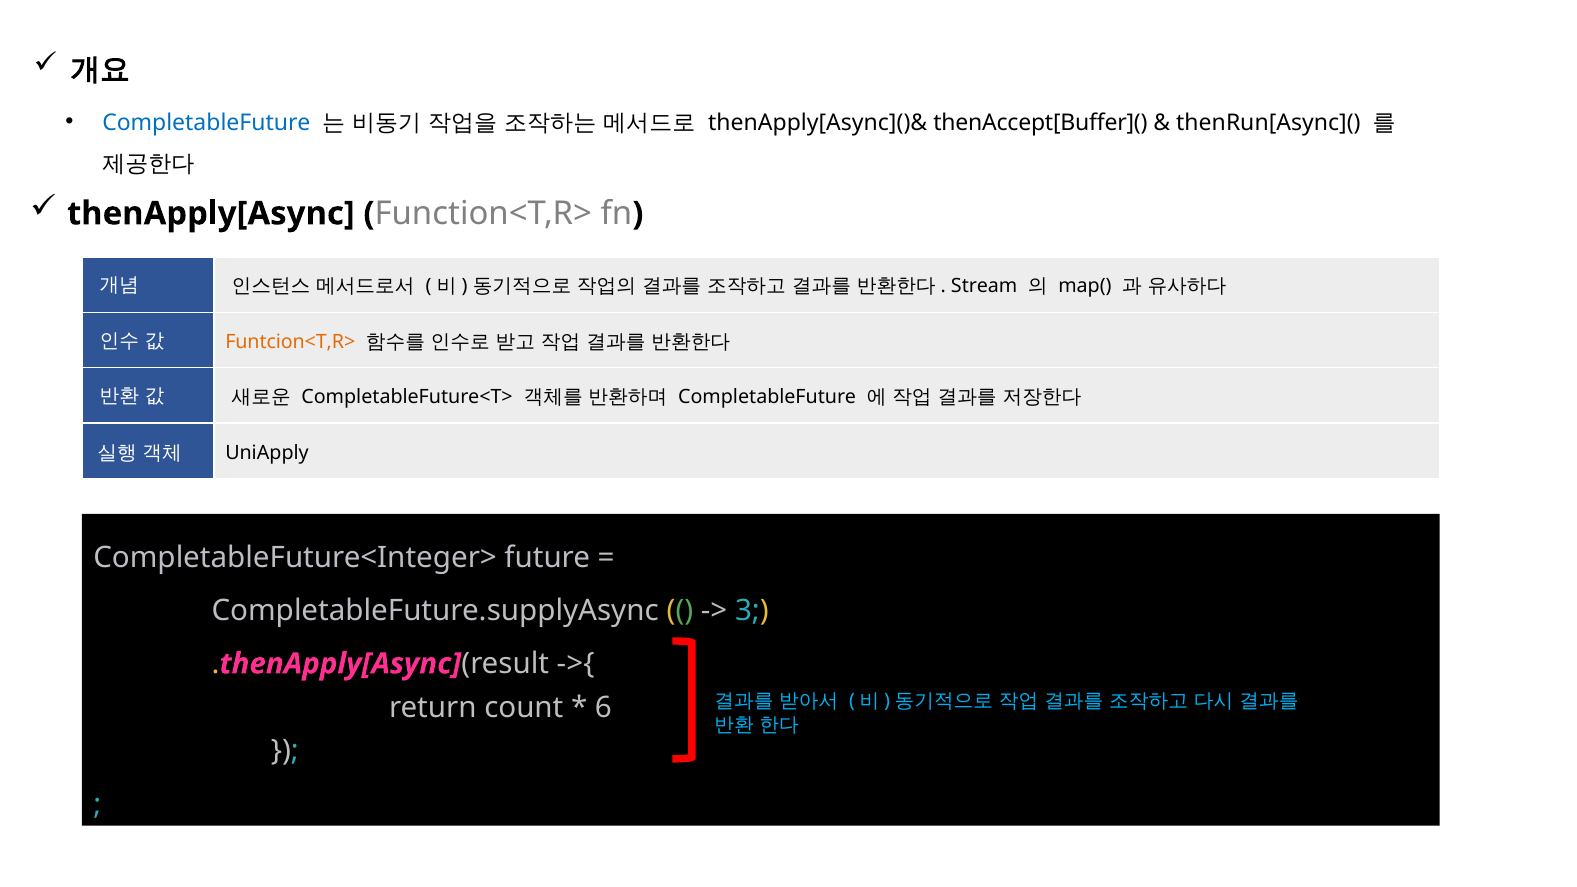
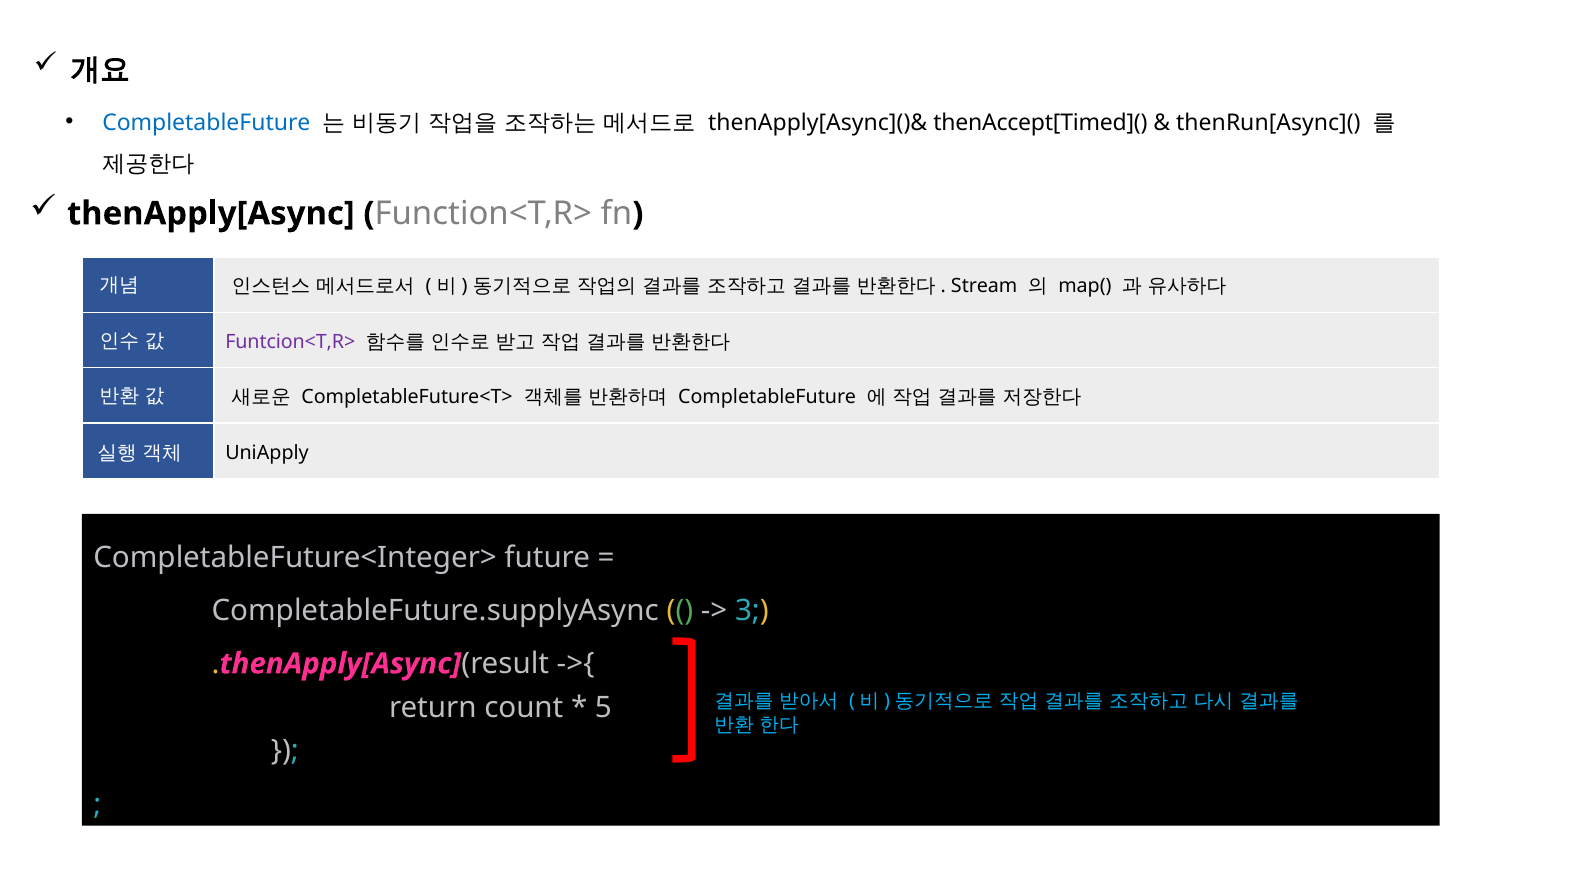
thenAccept[Buffer](: thenAccept[Buffer]( -> thenAccept[Timed](
Funtcion<T,R> colour: orange -> purple
6: 6 -> 5
